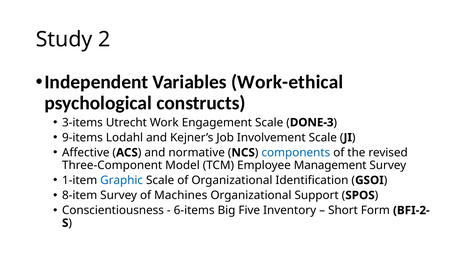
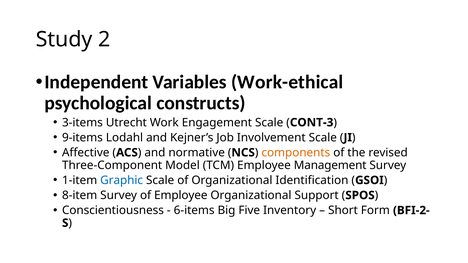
DONE-3: DONE-3 -> CONT-3
components colour: blue -> orange
of Machines: Machines -> Employee
